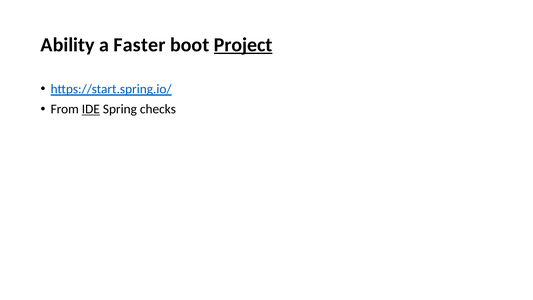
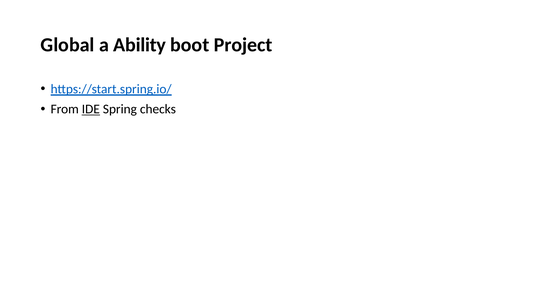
Ability: Ability -> Global
Faster: Faster -> Ability
Project underline: present -> none
